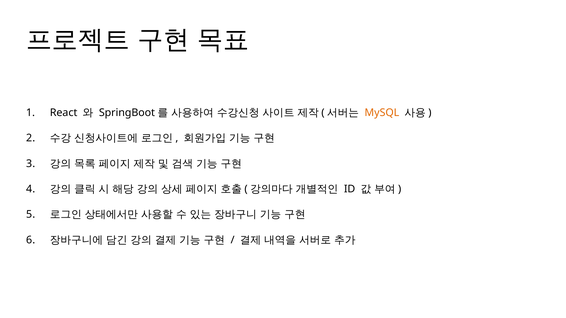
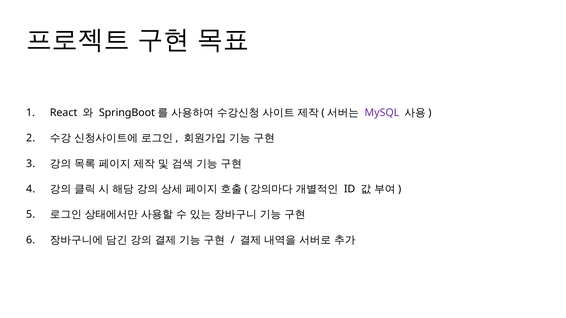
MySQL colour: orange -> purple
